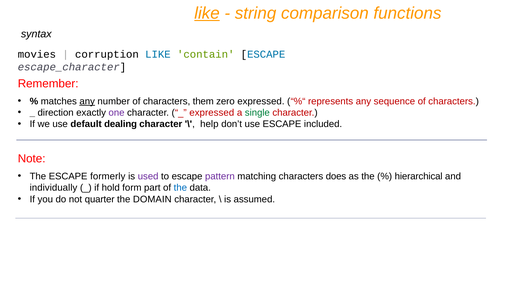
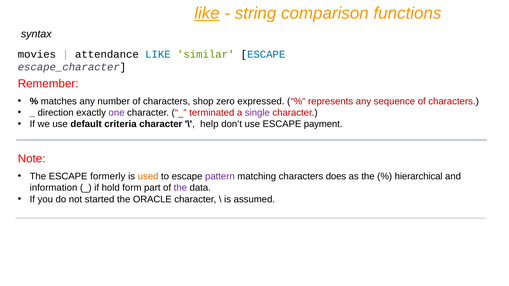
corruption: corruption -> attendance
contain: contain -> similar
any at (87, 101) underline: present -> none
them: them -> shop
expressed at (212, 113): expressed -> terminated
single colour: green -> purple
dealing: dealing -> criteria
included: included -> payment
used colour: purple -> orange
individually: individually -> information
the at (180, 188) colour: blue -> purple
quarter: quarter -> started
DOMAIN: DOMAIN -> ORACLE
